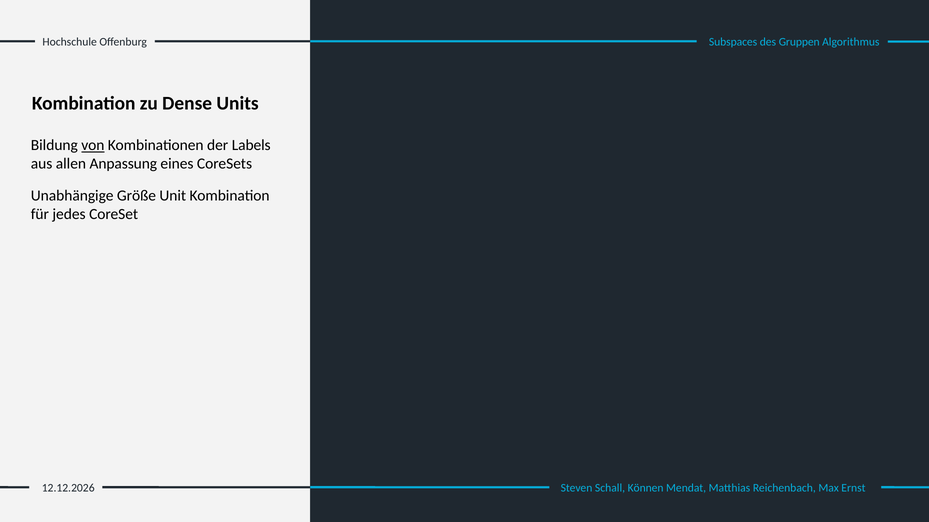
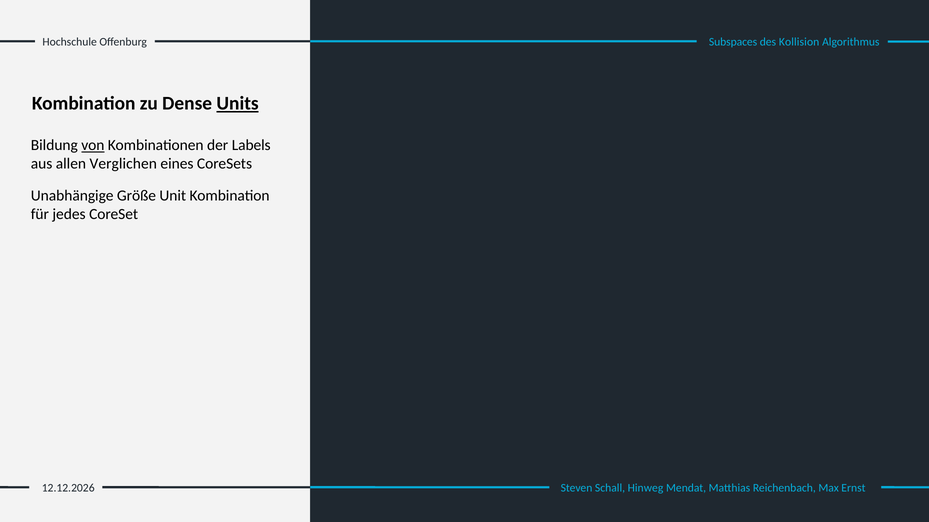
Gruppen: Gruppen -> Kollision
Units underline: none -> present
Anpassung: Anpassung -> Verglichen
Können: Können -> Hinweg
